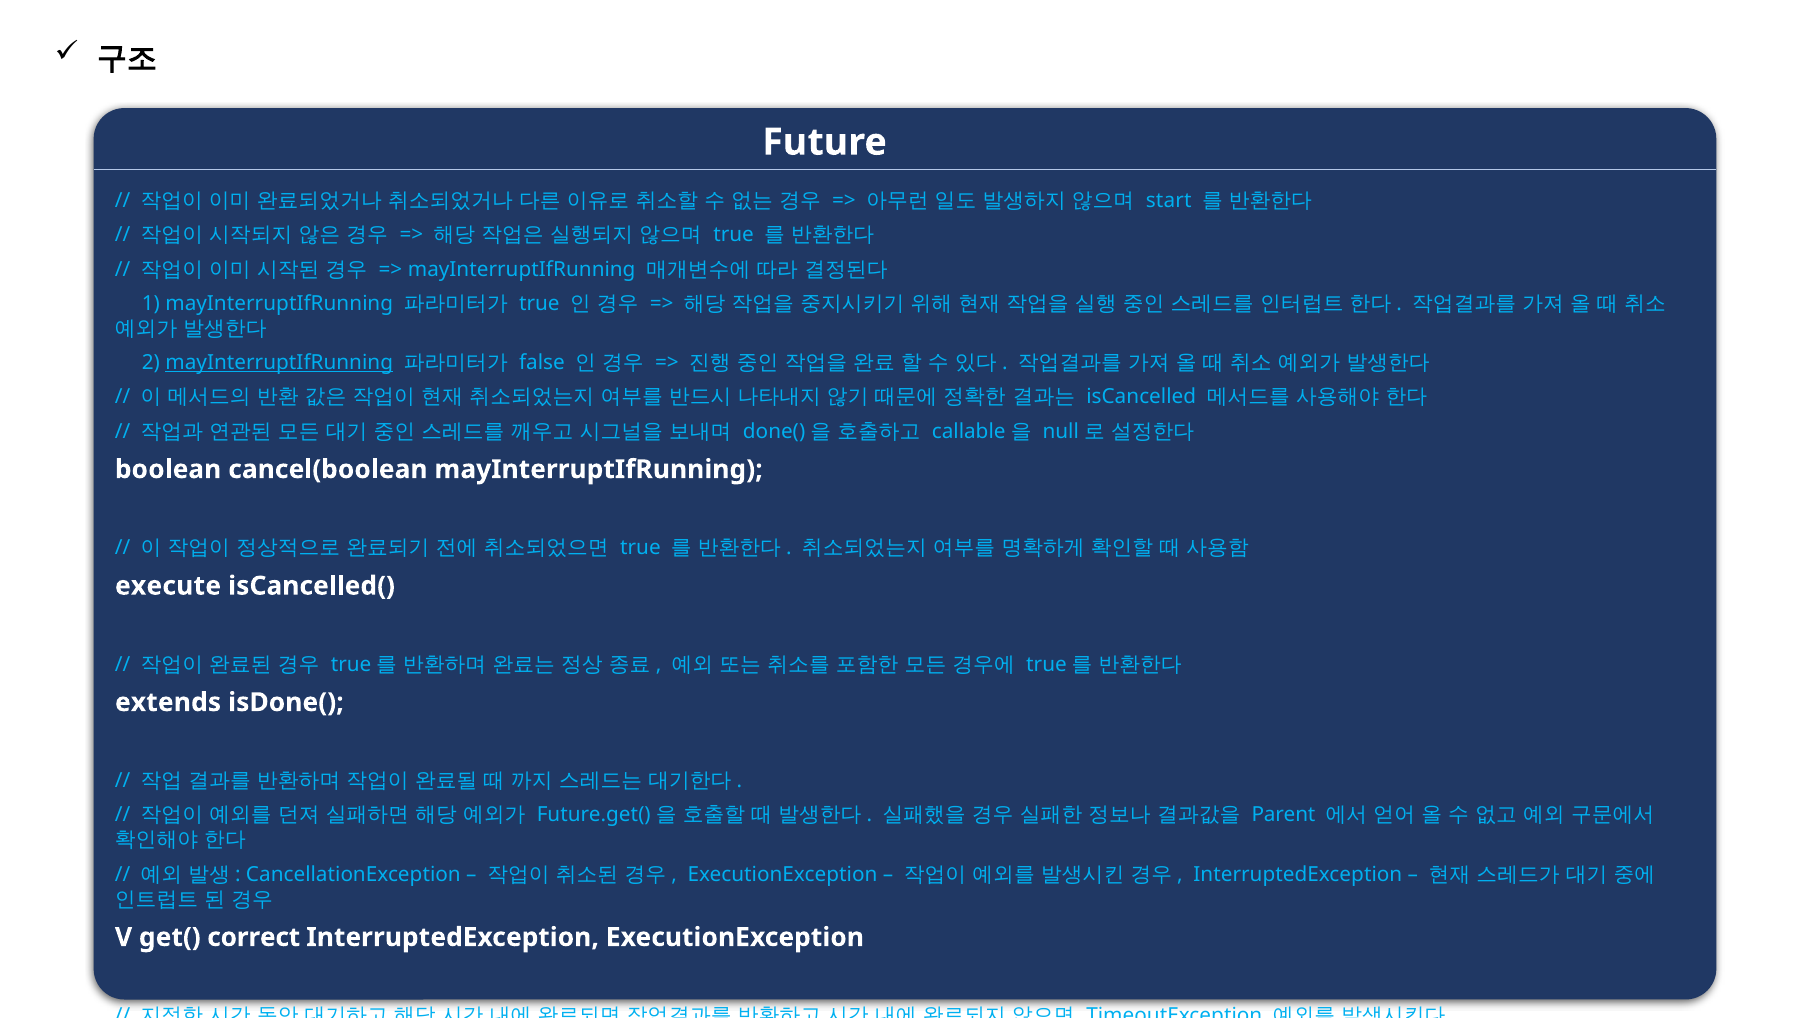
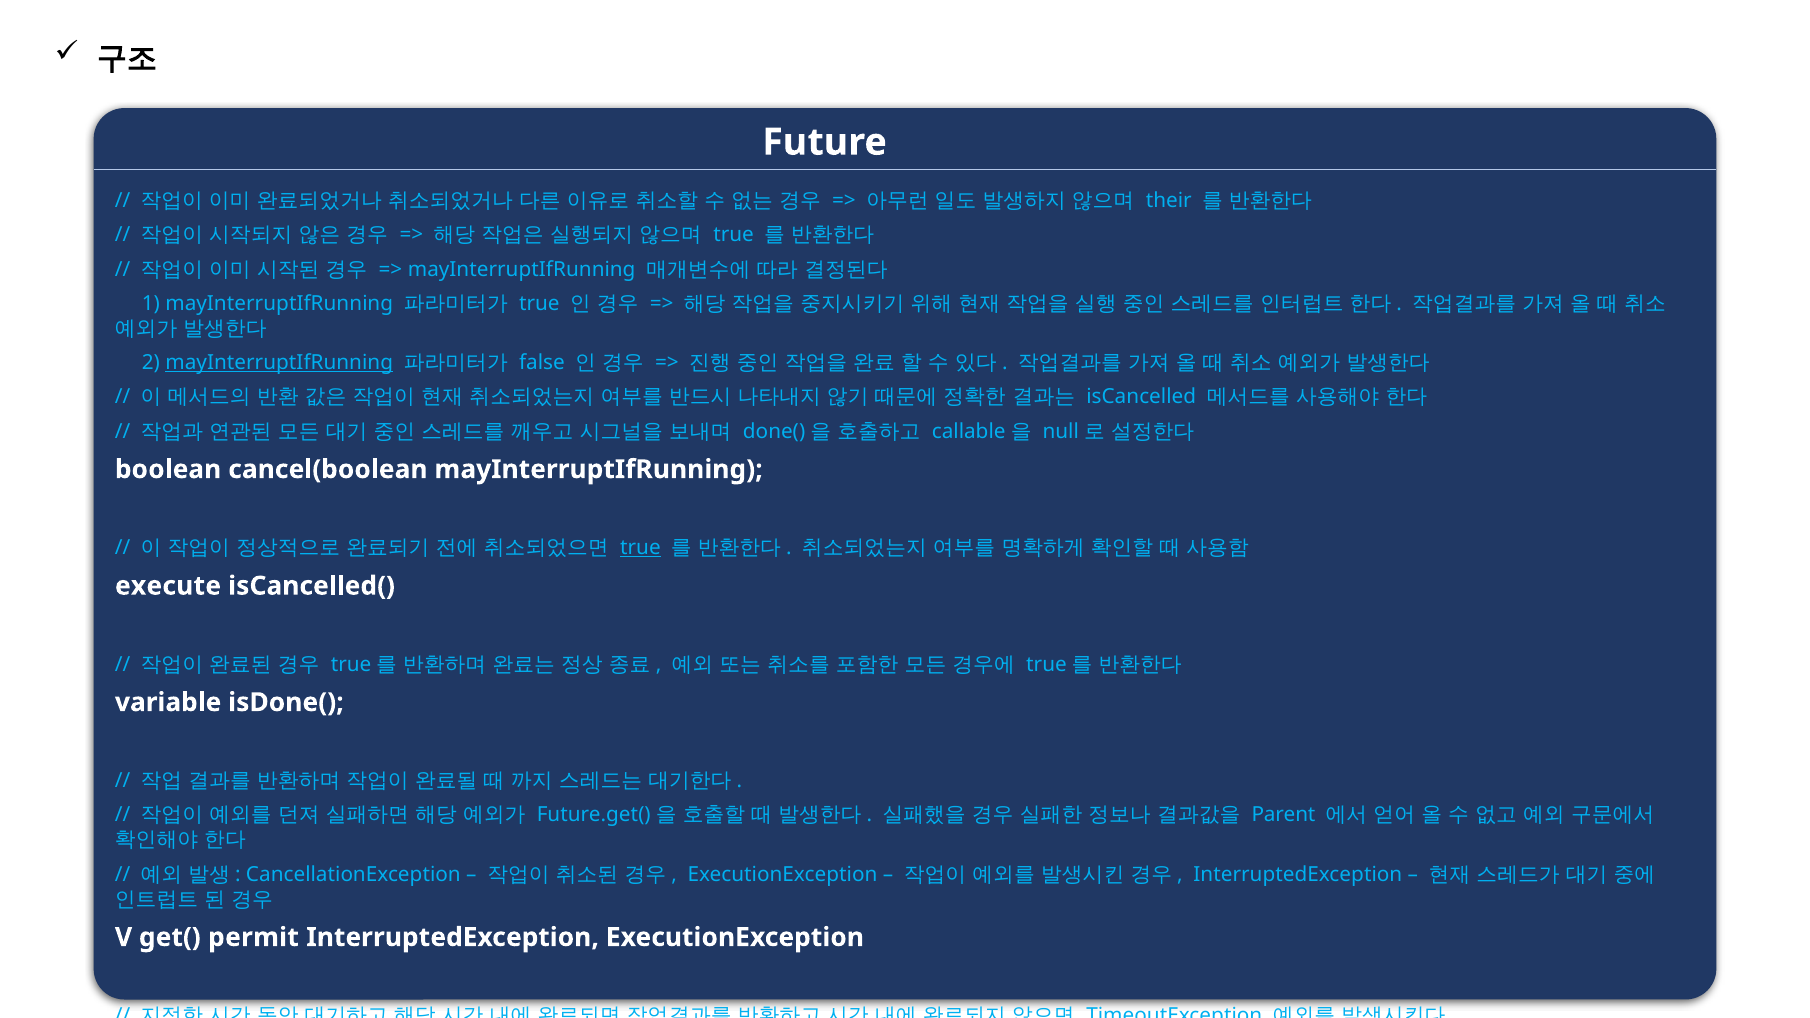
start: start -> their
true at (640, 548) underline: none -> present
extends: extends -> variable
correct: correct -> permit
